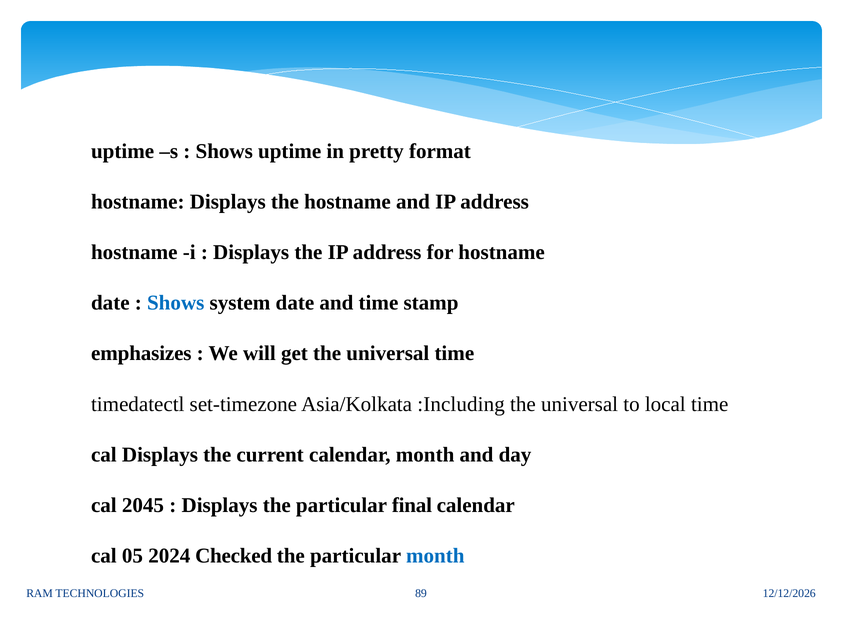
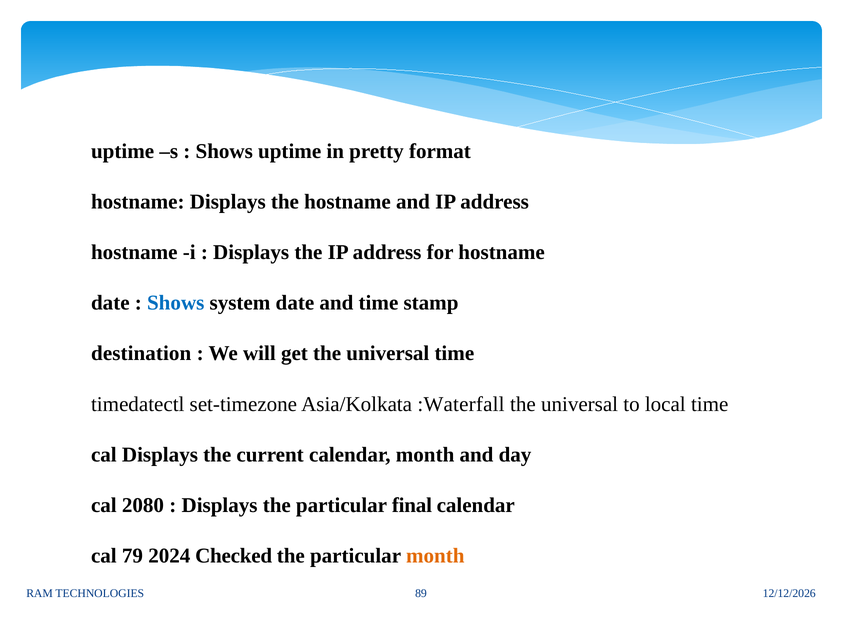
emphasizes: emphasizes -> destination
:Including: :Including -> :Waterfall
2045: 2045 -> 2080
05: 05 -> 79
month at (435, 555) colour: blue -> orange
